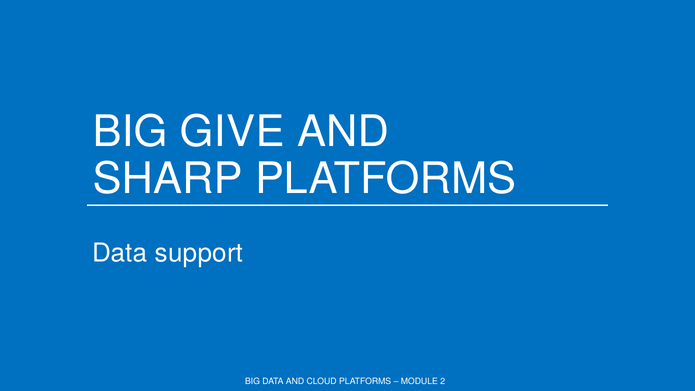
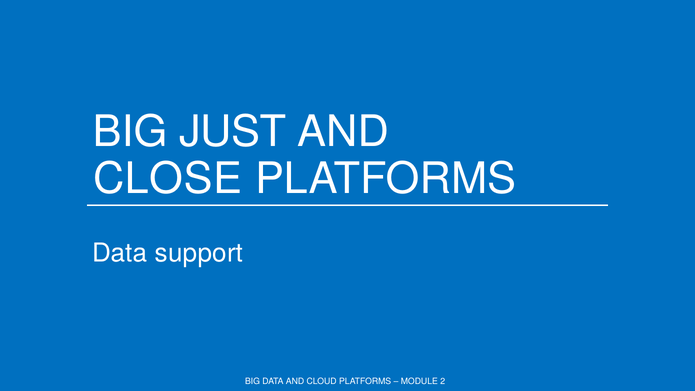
GIVE: GIVE -> JUST
SHARP: SHARP -> CLOSE
